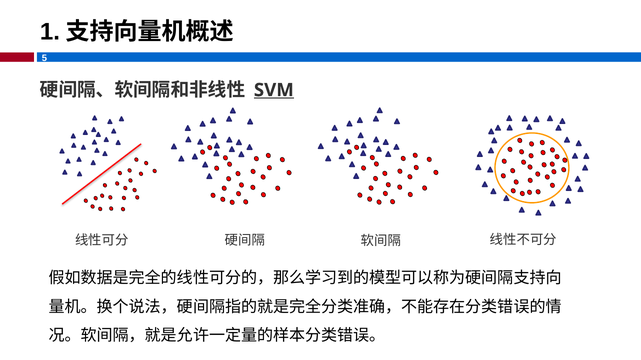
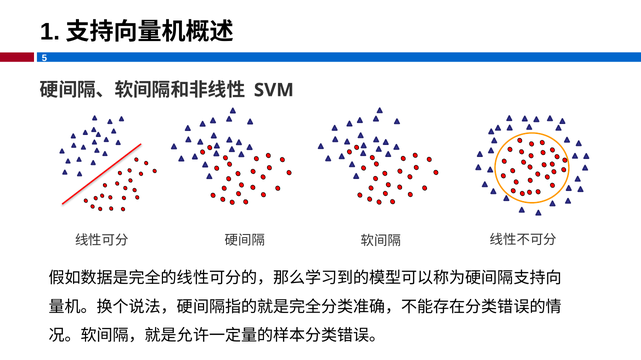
SVM underline: present -> none
